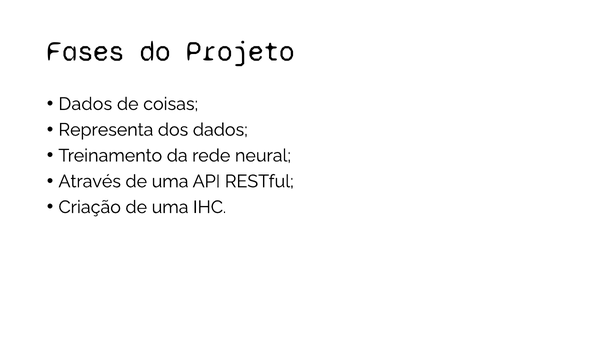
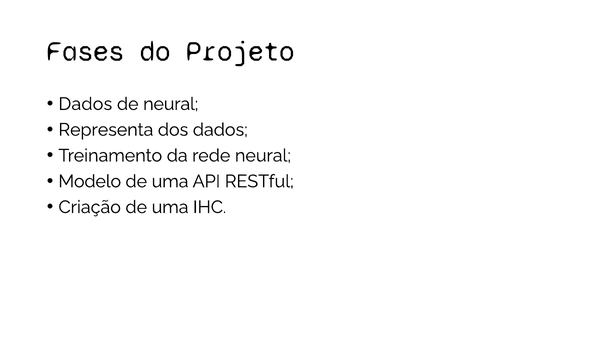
de coisas: coisas -> neural
Através: Através -> Modelo
